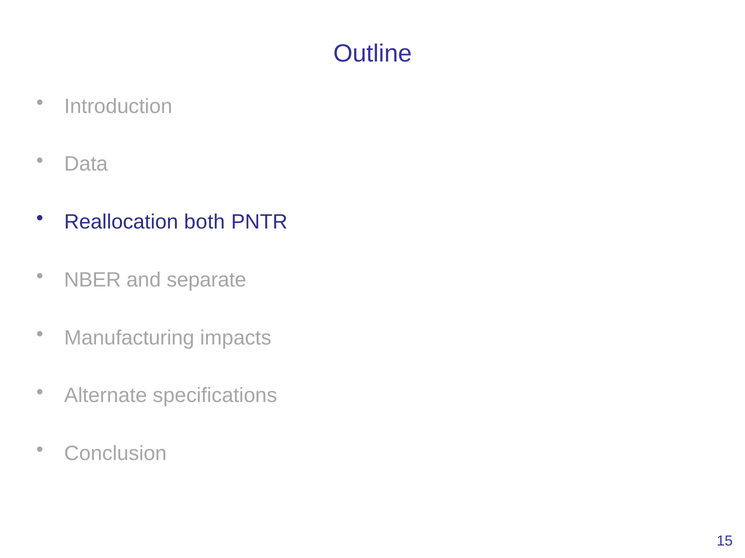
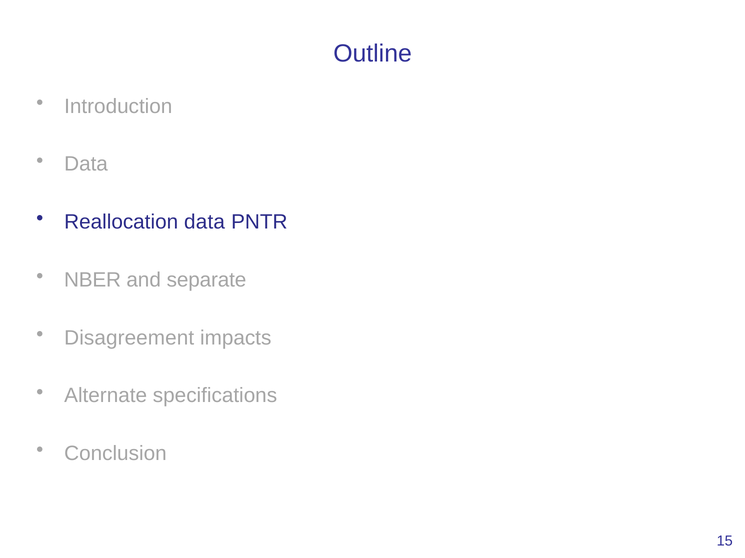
Reallocation both: both -> data
Manufacturing: Manufacturing -> Disagreement
